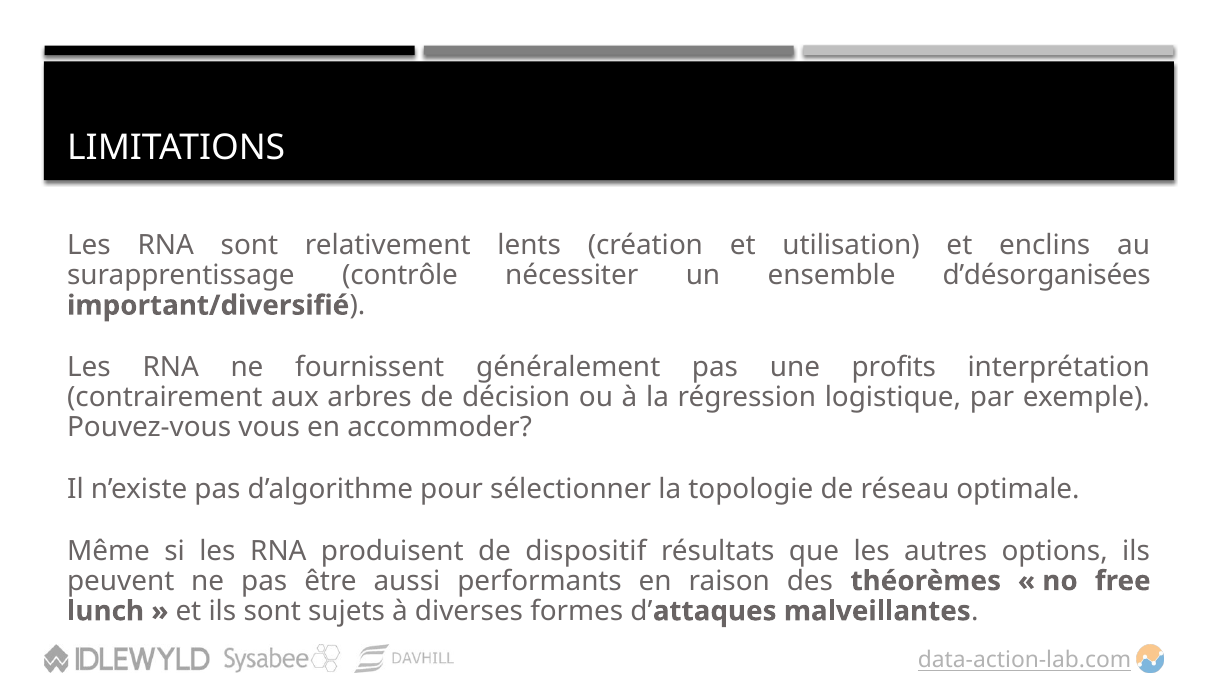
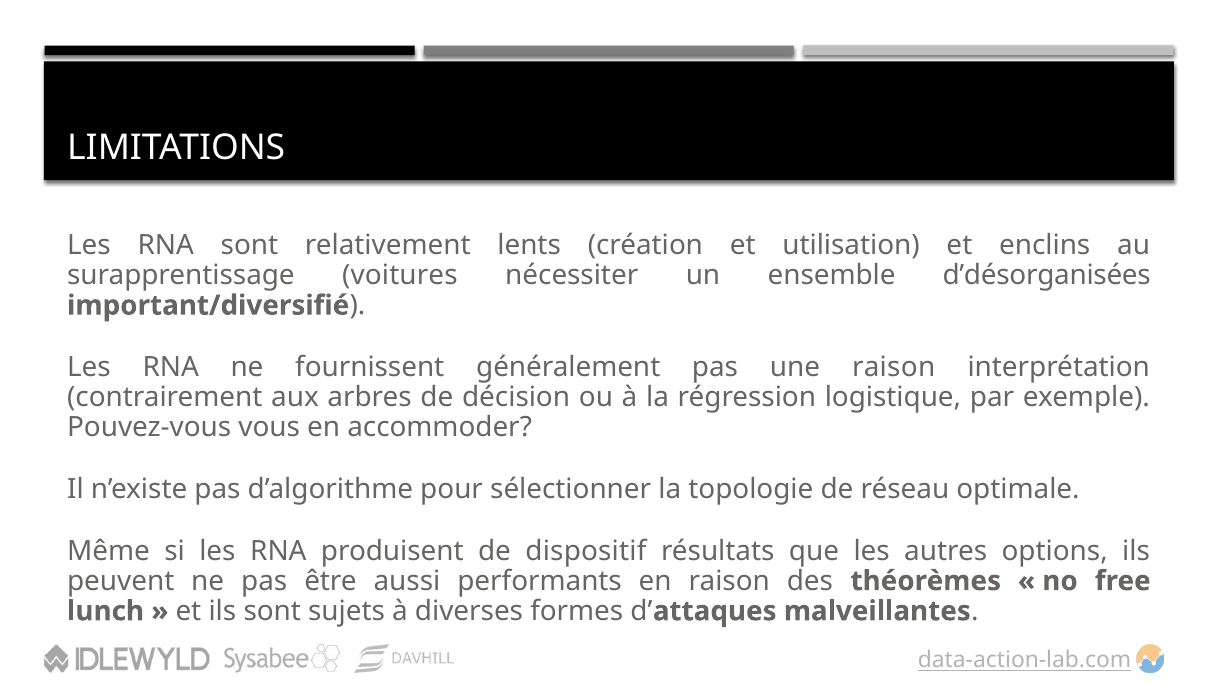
contrôle: contrôle -> voitures
une profits: profits -> raison
